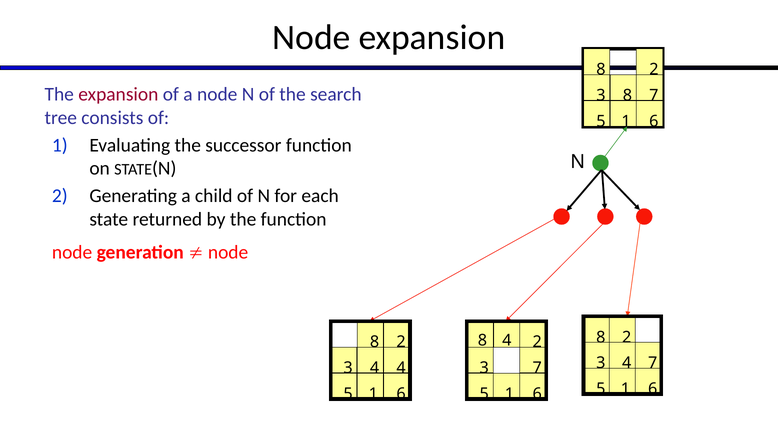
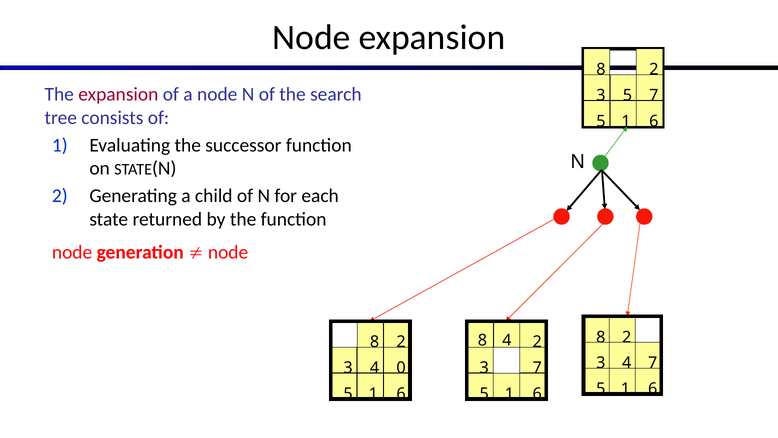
8 at (627, 95): 8 -> 5
4 4: 4 -> 0
